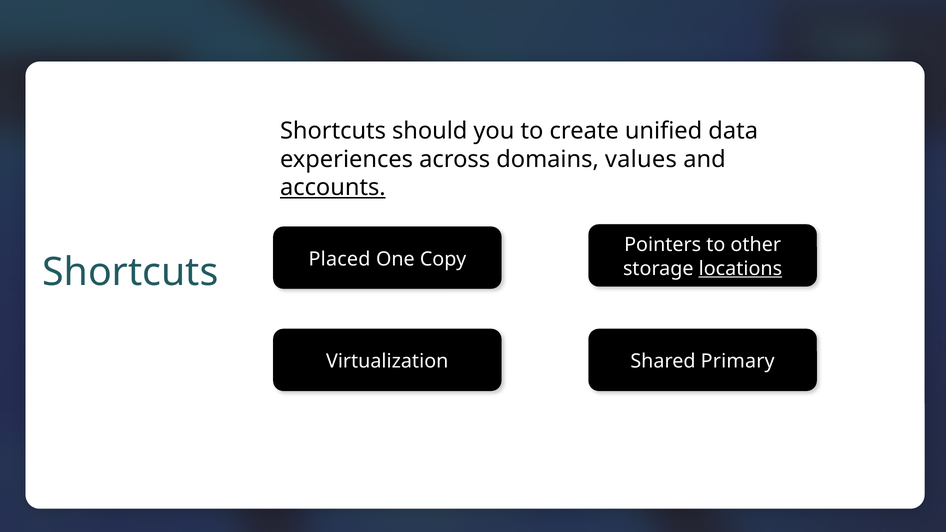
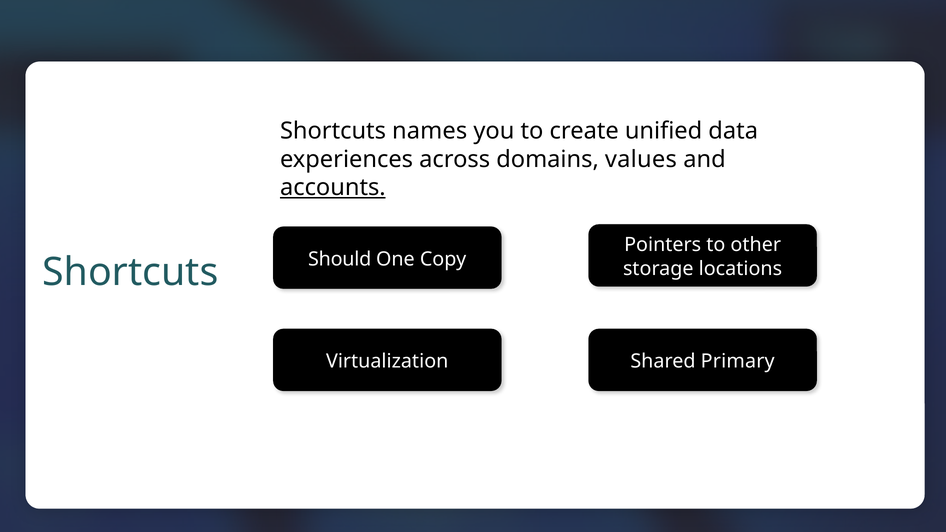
should: should -> names
Placed: Placed -> Should
locations underline: present -> none
